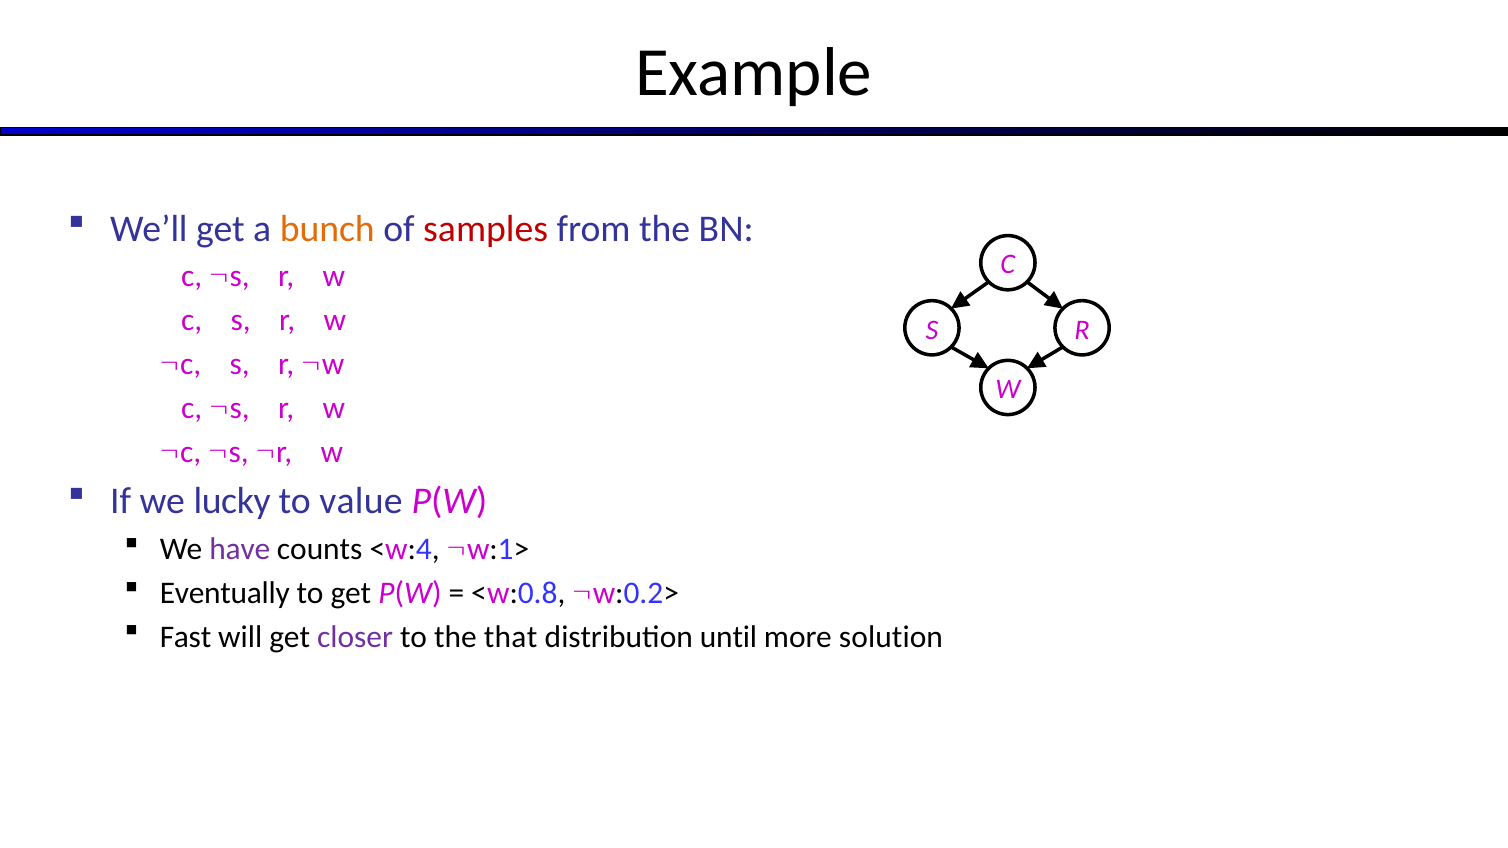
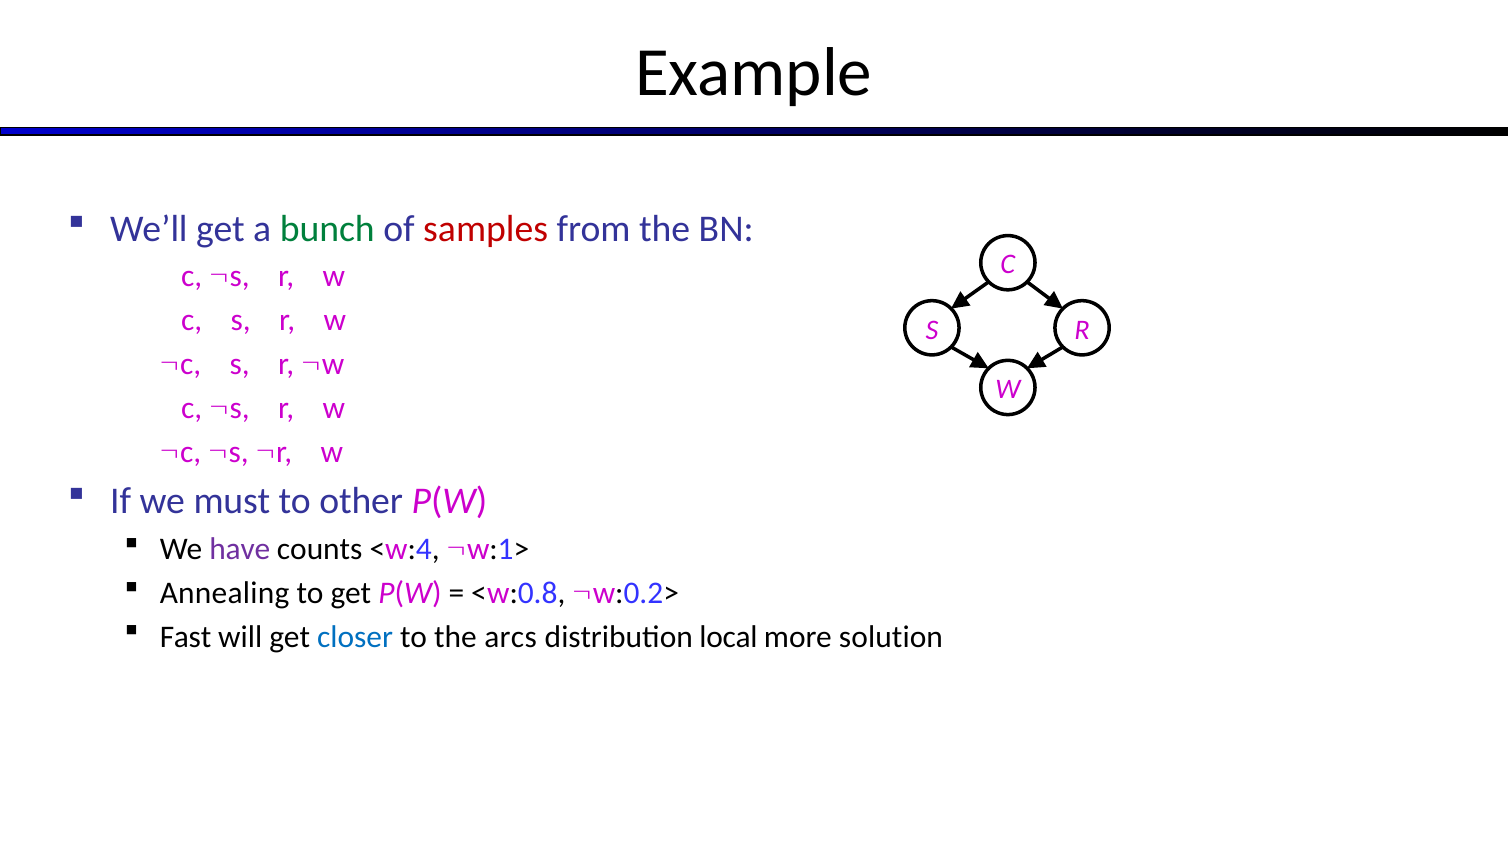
bunch colour: orange -> green
lucky: lucky -> must
value: value -> other
Eventually: Eventually -> Annealing
closer colour: purple -> blue
that: that -> arcs
until: until -> local
